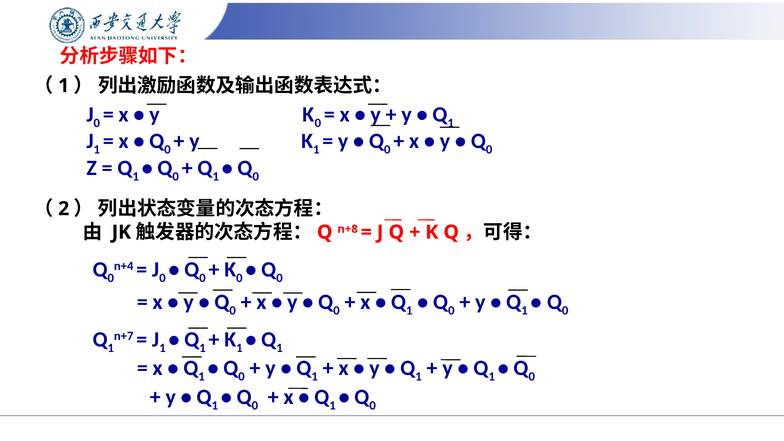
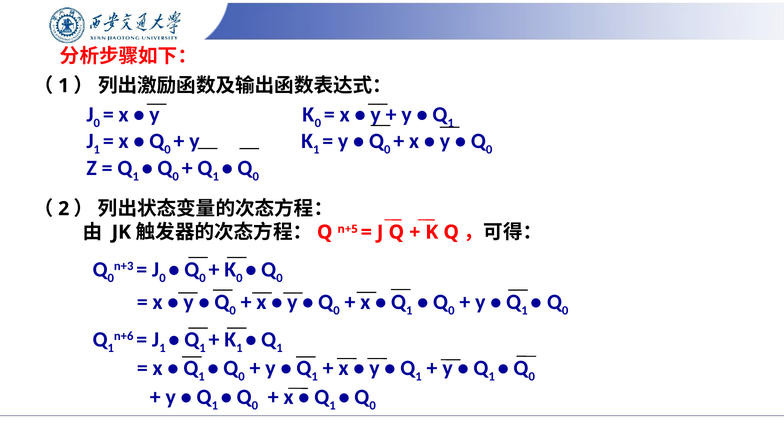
n+8: n+8 -> n+5
n+4: n+4 -> n+3
n+7: n+7 -> n+6
